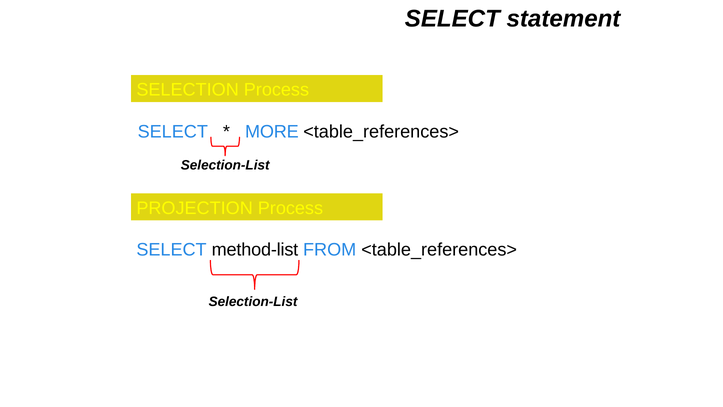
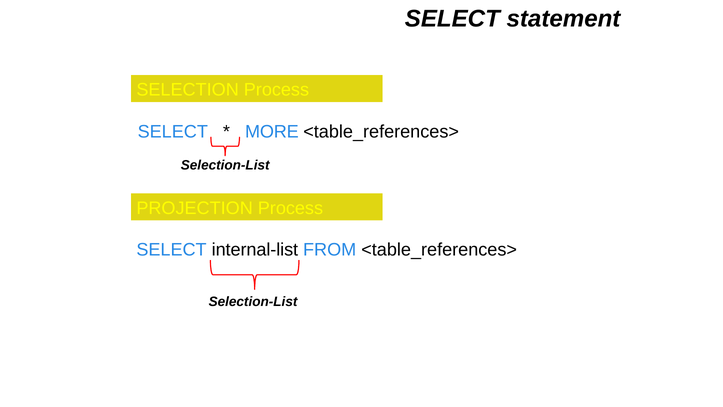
method-list: method-list -> internal-list
